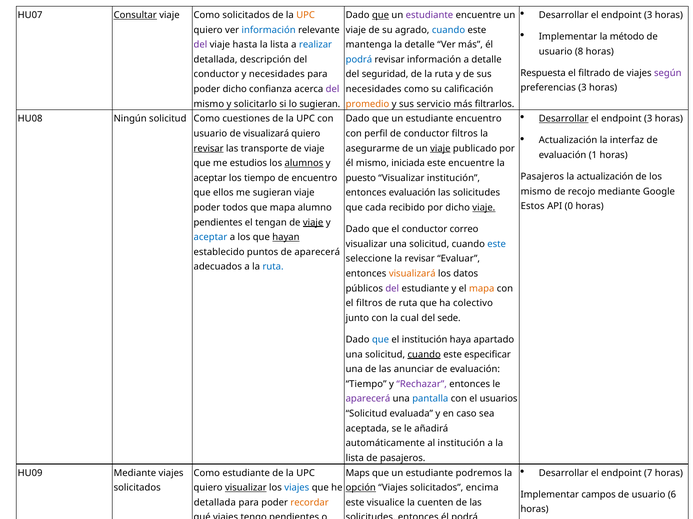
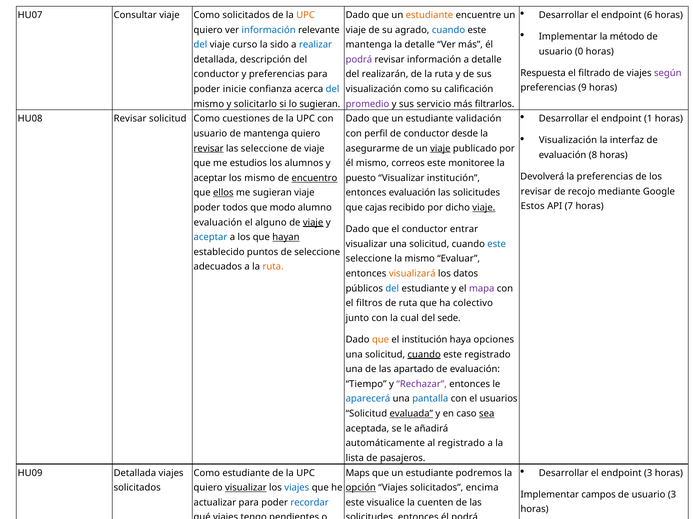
3 at (648, 15): 3 -> 6
Consultar underline: present -> none
que at (381, 15) underline: present -> none
estudiante at (429, 15) colour: purple -> orange
del at (200, 45) colour: purple -> blue
hasta: hasta -> curso
lista at (279, 45): lista -> sido
8: 8 -> 0
podrá at (359, 60) colour: blue -> purple
y necesidades: necesidades -> preferencias
seguridad: seguridad -> realizarán
preferencias 3: 3 -> 9
poder dicho: dicho -> inicie
del at (333, 89) colour: purple -> blue
necesidades at (374, 89): necesidades -> visualización
promedio colour: orange -> purple
Desarrollar at (564, 119) underline: present -> none
3 at (648, 119): 3 -> 1
HU08 Ningún: Ningún -> Revisar
estudiante encuentro: encuentro -> validación
de visualizará: visualizará -> mantenga
conductor filtros: filtros -> desde
Actualización at (568, 141): Actualización -> Visualización
las transporte: transporte -> seleccione
1: 1 -> 8
alumnos underline: present -> none
iniciada: iniciada -> correos
este encuentre: encuentre -> monitoree
Pasajeros at (542, 177): Pasajeros -> Devolverá
la actualización: actualización -> preferencias
los tiempo: tiempo -> mismo
encuentro at (314, 178) underline: none -> present
mismo at (536, 192): mismo -> revisar
ellos underline: none -> present
0: 0 -> 7
que mapa: mapa -> modo
que cada: cada -> cajas
pendientes at (218, 223): pendientes -> evaluación
tengan: tengan -> alguno
correo: correo -> entrar
de aparecerá: aparecerá -> seleccione
la revisar: revisar -> mismo
ruta at (273, 267) colour: blue -> orange
del at (392, 289) colour: purple -> blue
mapa at (482, 289) colour: orange -> purple
que at (381, 340) colour: blue -> orange
apartado: apartado -> opciones
este especificar: especificar -> registrado
anunciar: anunciar -> apartado
aparecerá at (368, 399) colour: purple -> blue
evaluada underline: none -> present
sea underline: none -> present
al institución: institución -> registrado
endpoint 7: 7 -> 3
HU09 Mediante: Mediante -> Detallada
usuario 6: 6 -> 3
detallada at (215, 503): detallada -> actualizar
recordar colour: orange -> blue
